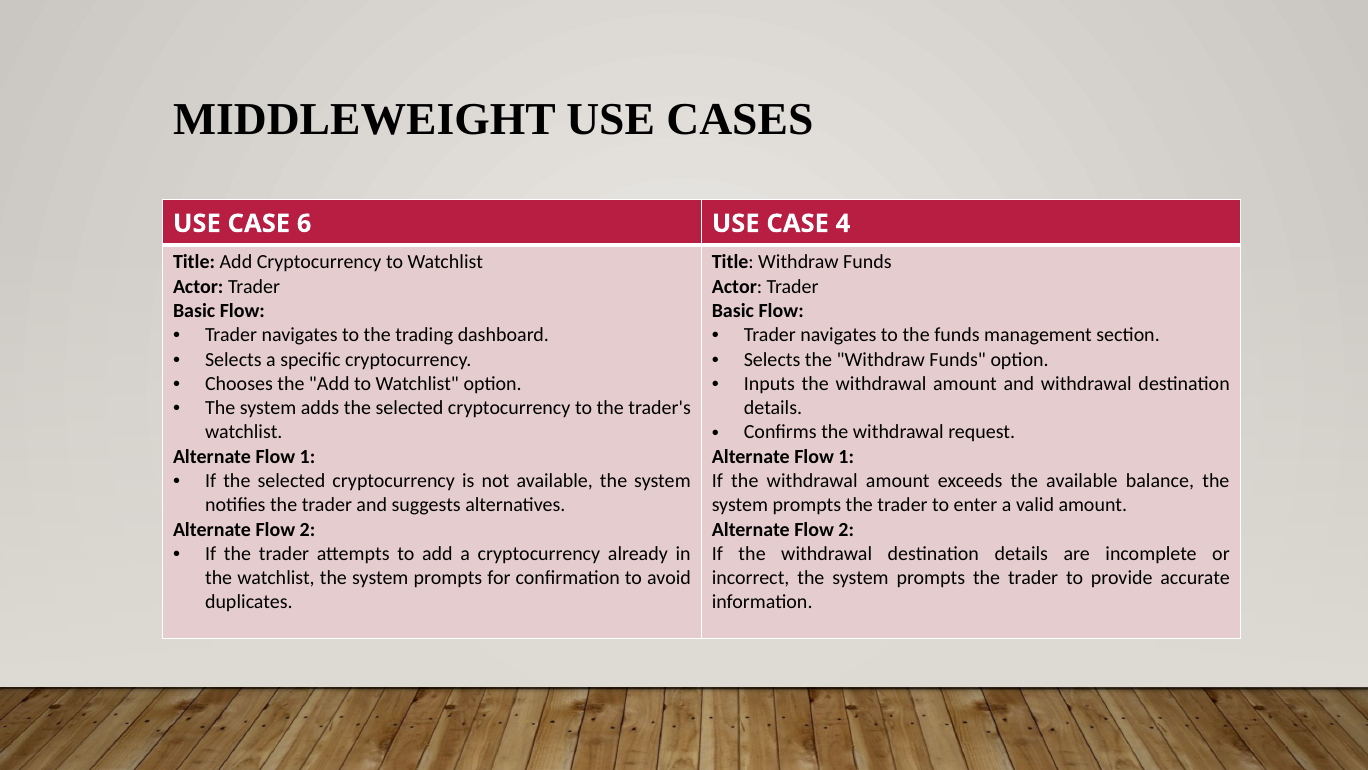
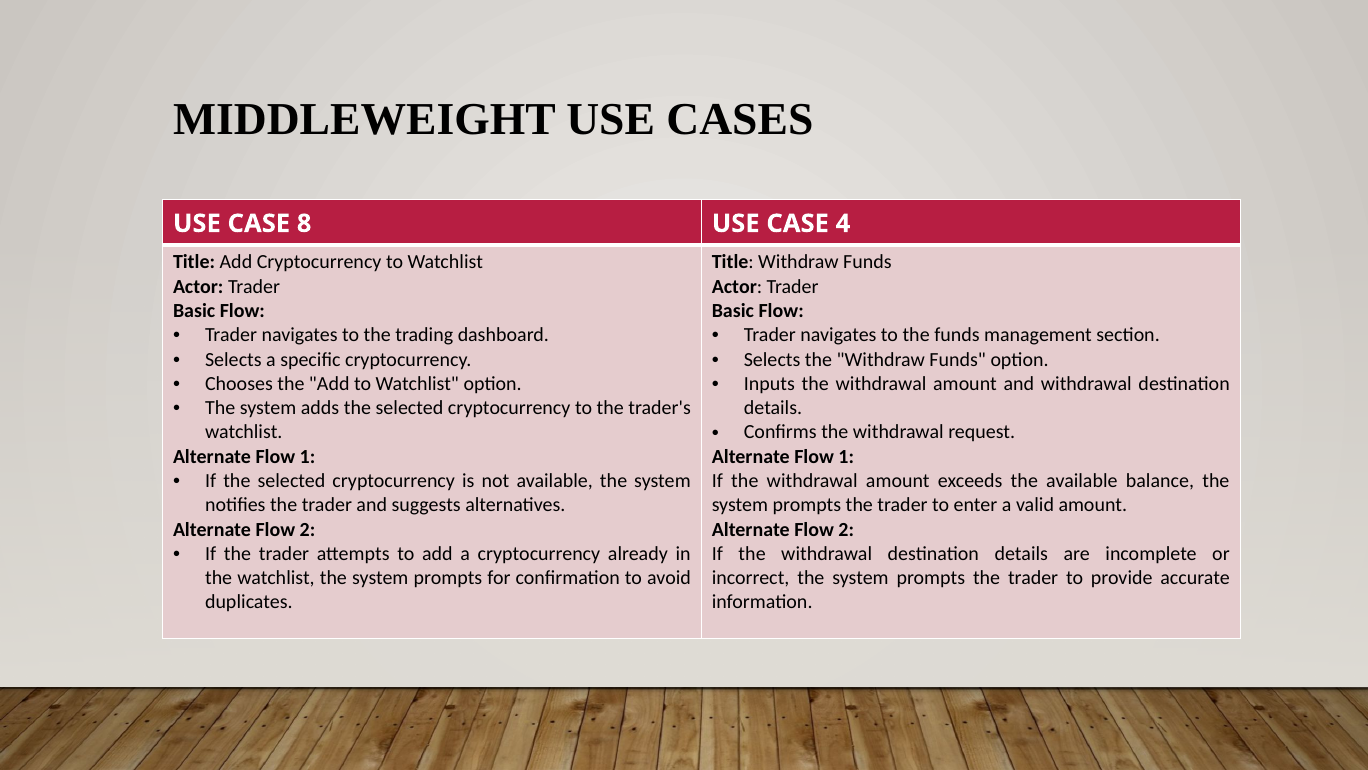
6: 6 -> 8
